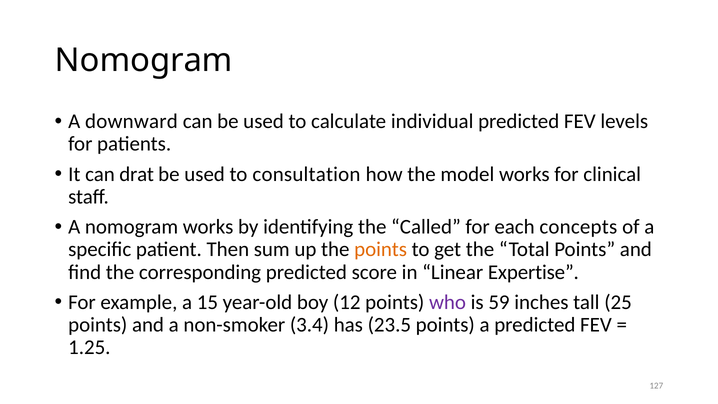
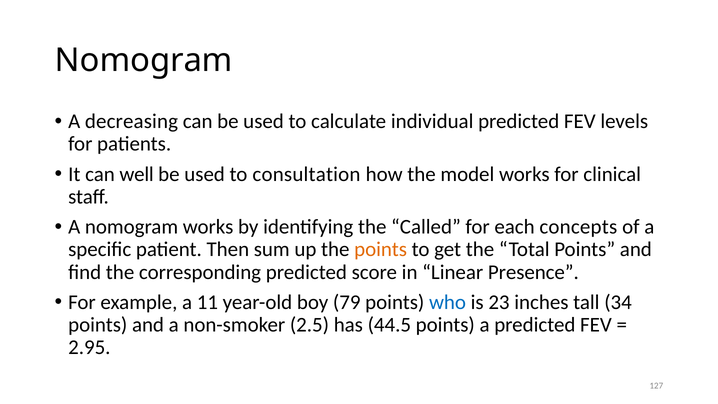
downward: downward -> decreasing
drat: drat -> well
Expertise: Expertise -> Presence
15: 15 -> 11
12: 12 -> 79
who colour: purple -> blue
59: 59 -> 23
25: 25 -> 34
3.4: 3.4 -> 2.5
23.5: 23.5 -> 44.5
1.25: 1.25 -> 2.95
